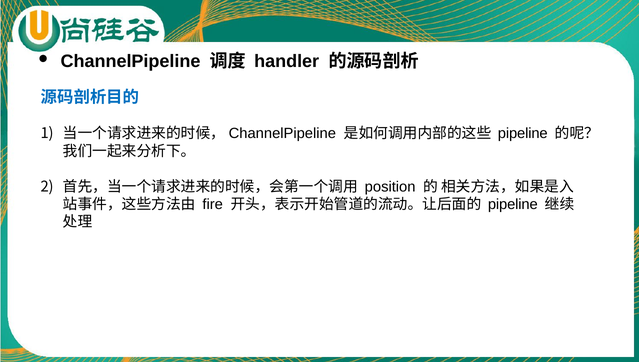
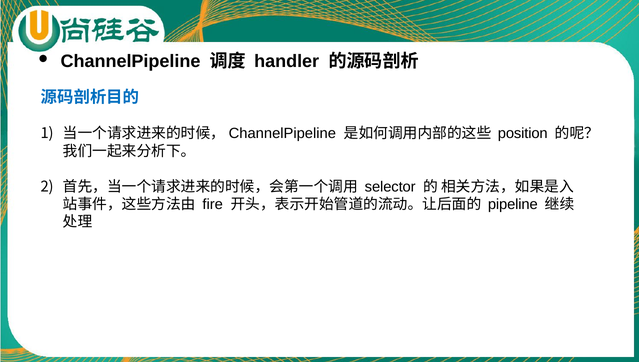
pipeline at (523, 134): pipeline -> position
position: position -> selector
